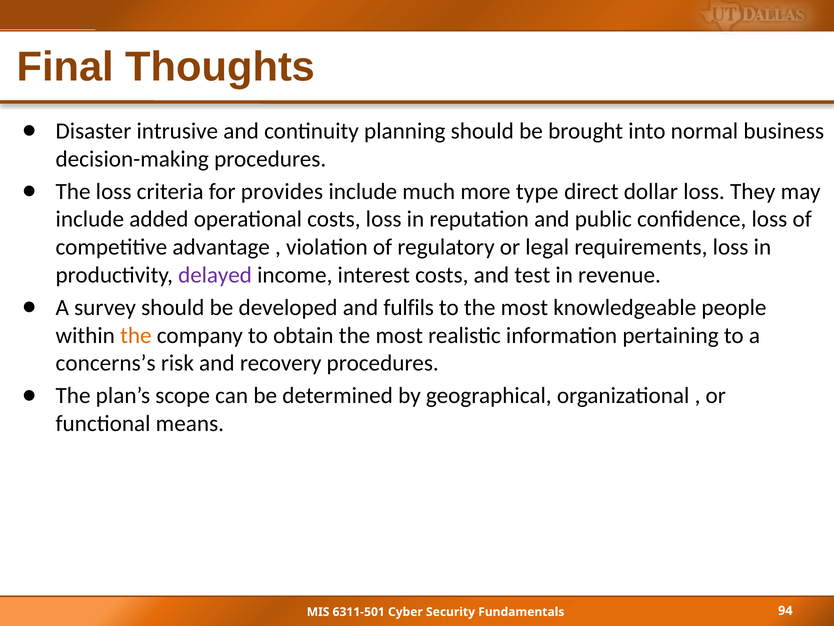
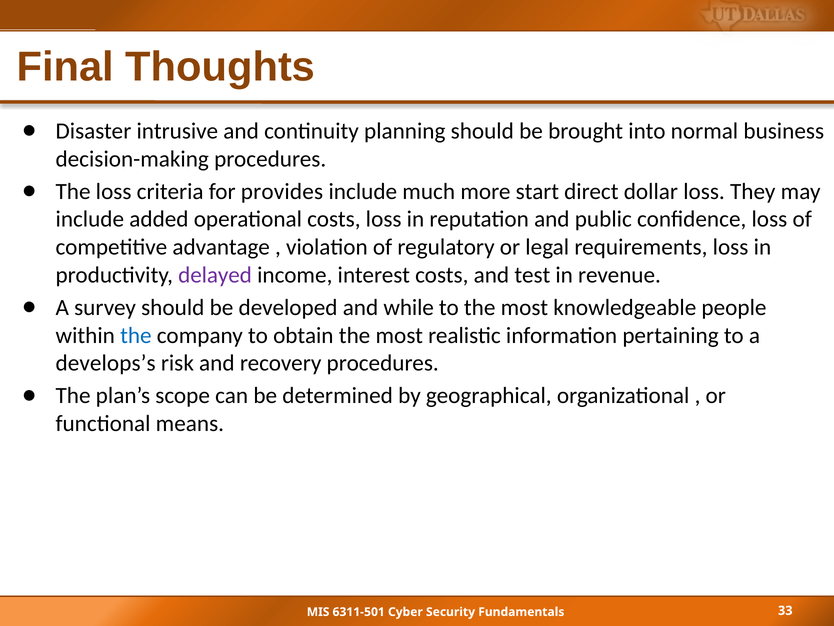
type: type -> start
fulfils: fulfils -> while
the at (136, 335) colour: orange -> blue
concerns’s: concerns’s -> develops’s
94: 94 -> 33
